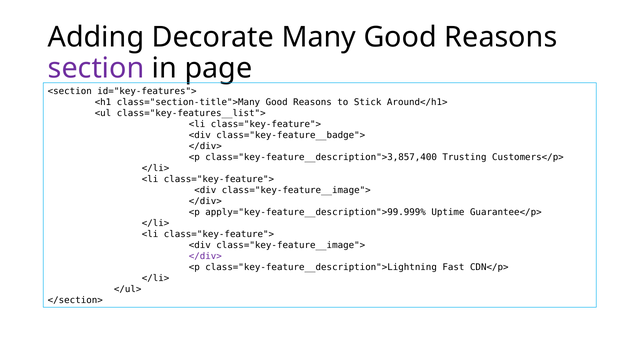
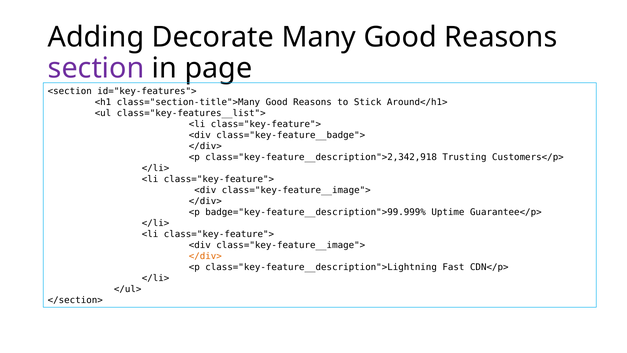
class="key-feature__description">3,857,400: class="key-feature__description">3,857,400 -> class="key-feature__description">2,342,918
apply="key-feature__description">99.999%: apply="key-feature__description">99.999% -> badge="key-feature__description">99.999%
</div> at (205, 256) colour: purple -> orange
